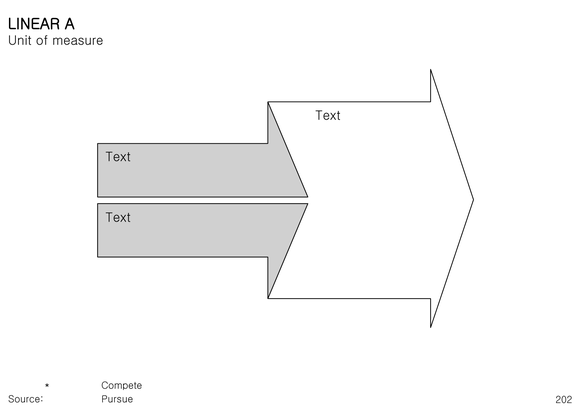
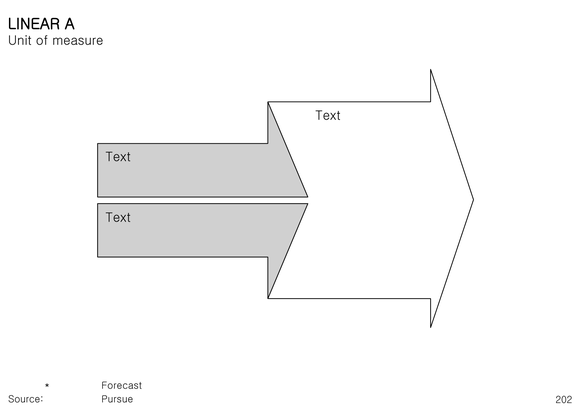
Compete: Compete -> Forecast
